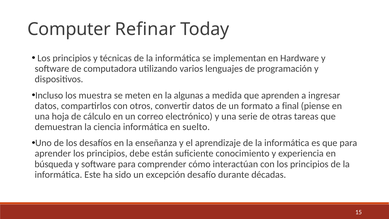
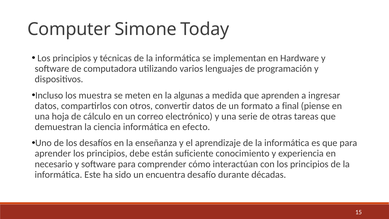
Refinar: Refinar -> Simone
suelto: suelto -> efecto
búsqueda: búsqueda -> necesario
excepción: excepción -> encuentra
